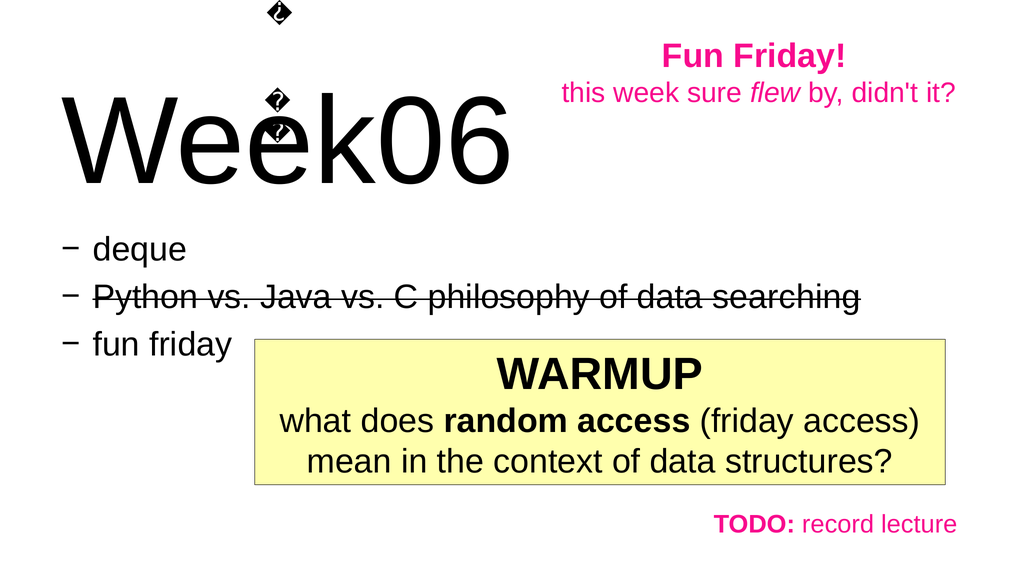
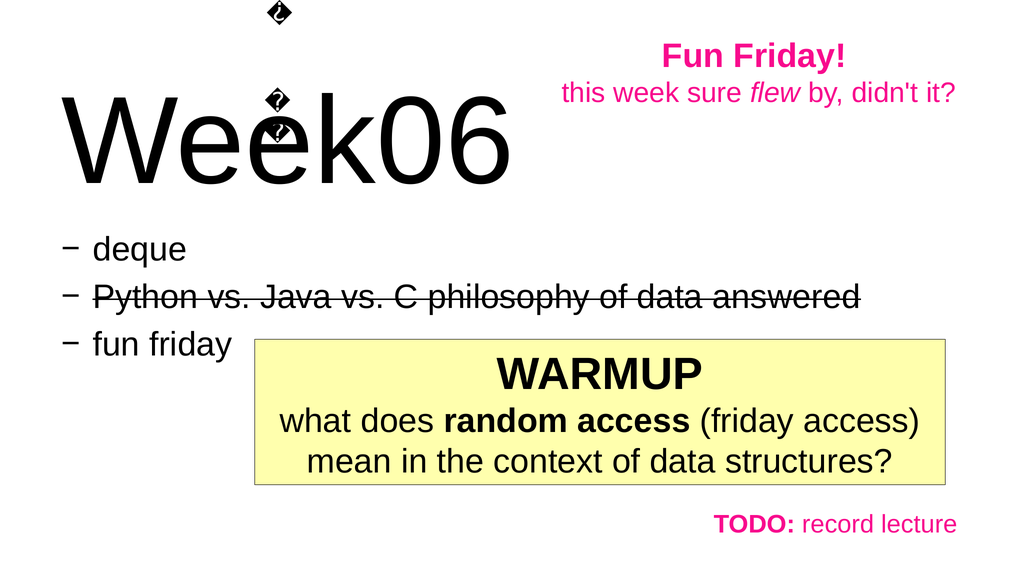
searching: searching -> answered
